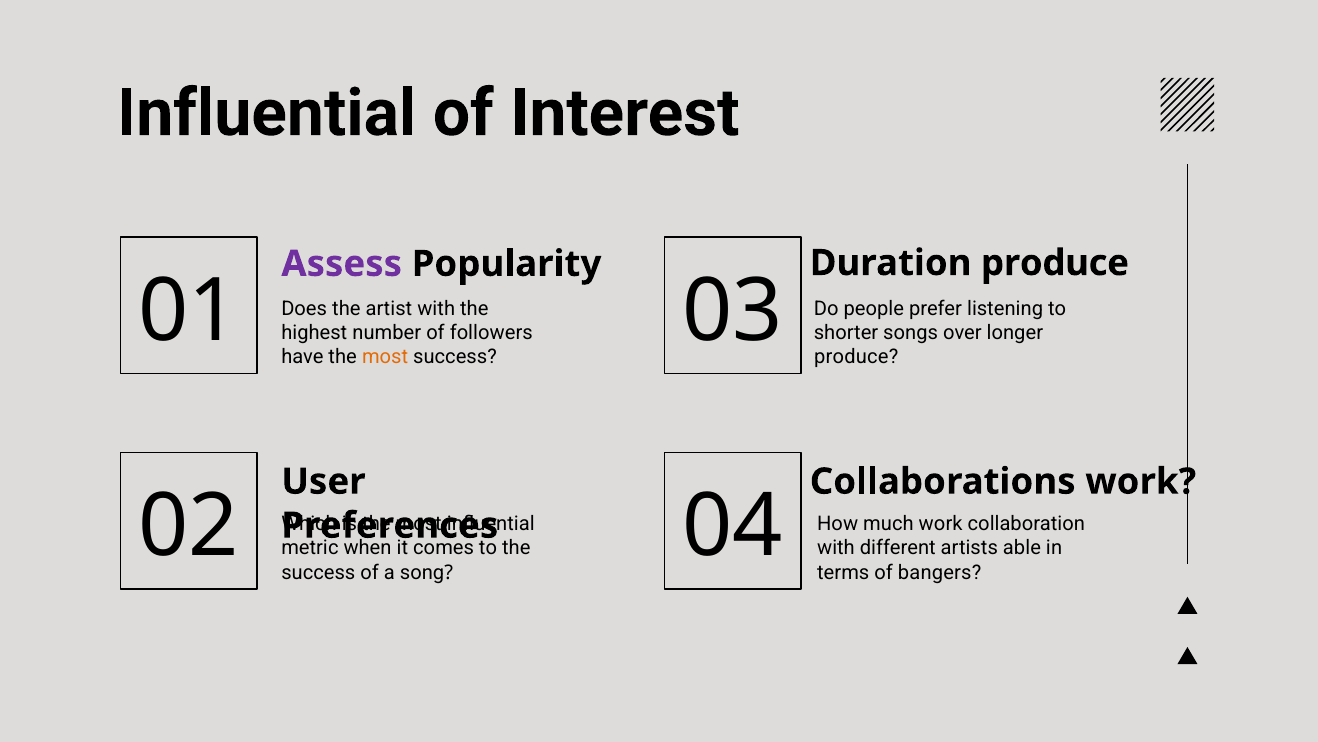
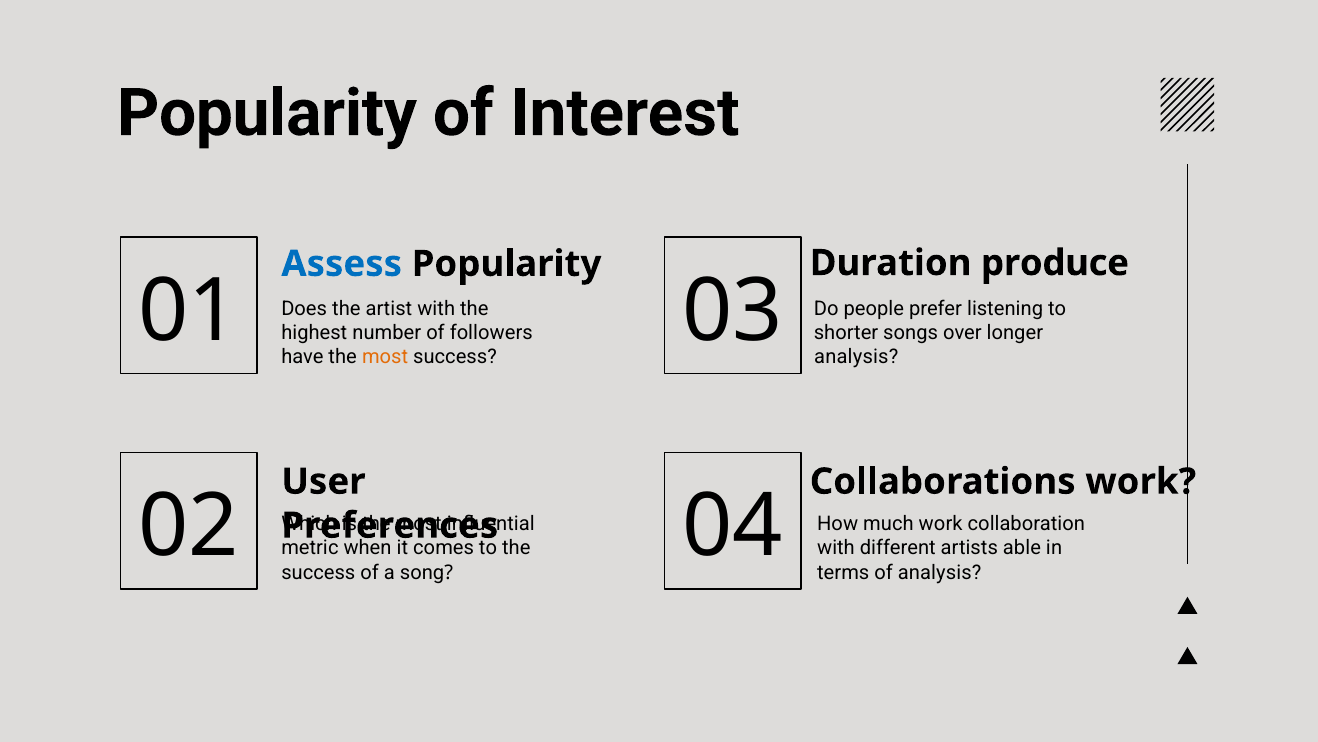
Influential at (267, 113): Influential -> Popularity
Assess colour: purple -> blue
produce at (856, 357): produce -> analysis
of bangers: bangers -> analysis
